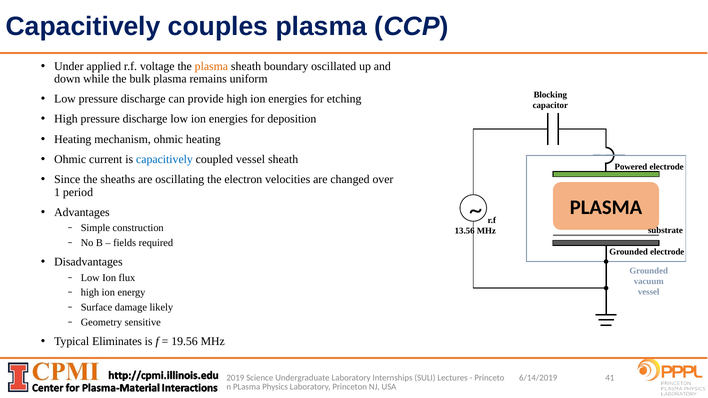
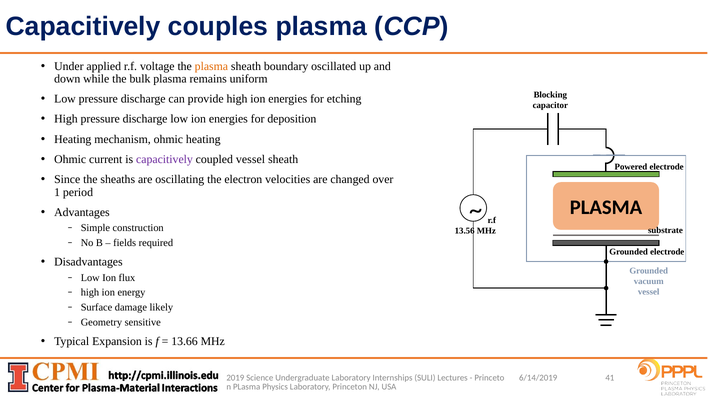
capacitively at (164, 159) colour: blue -> purple
Eliminates: Eliminates -> Expansion
19.56: 19.56 -> 13.66
